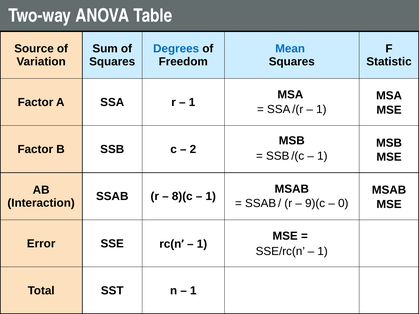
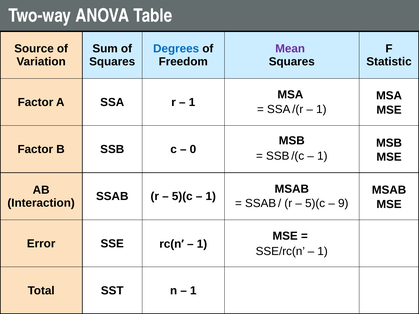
Mean colour: blue -> purple
2: 2 -> 0
8)(c at (182, 197): 8)(c -> 5)(c
9)(c at (315, 204): 9)(c -> 5)(c
0: 0 -> 9
